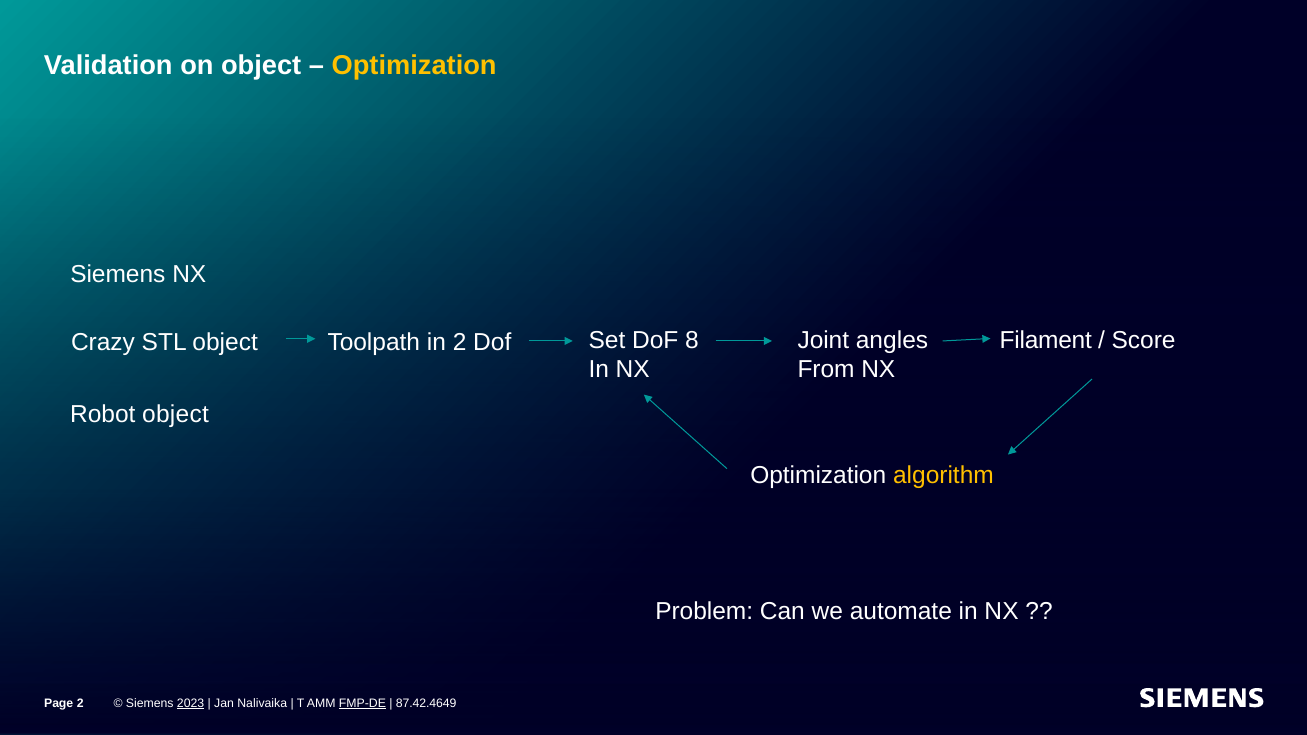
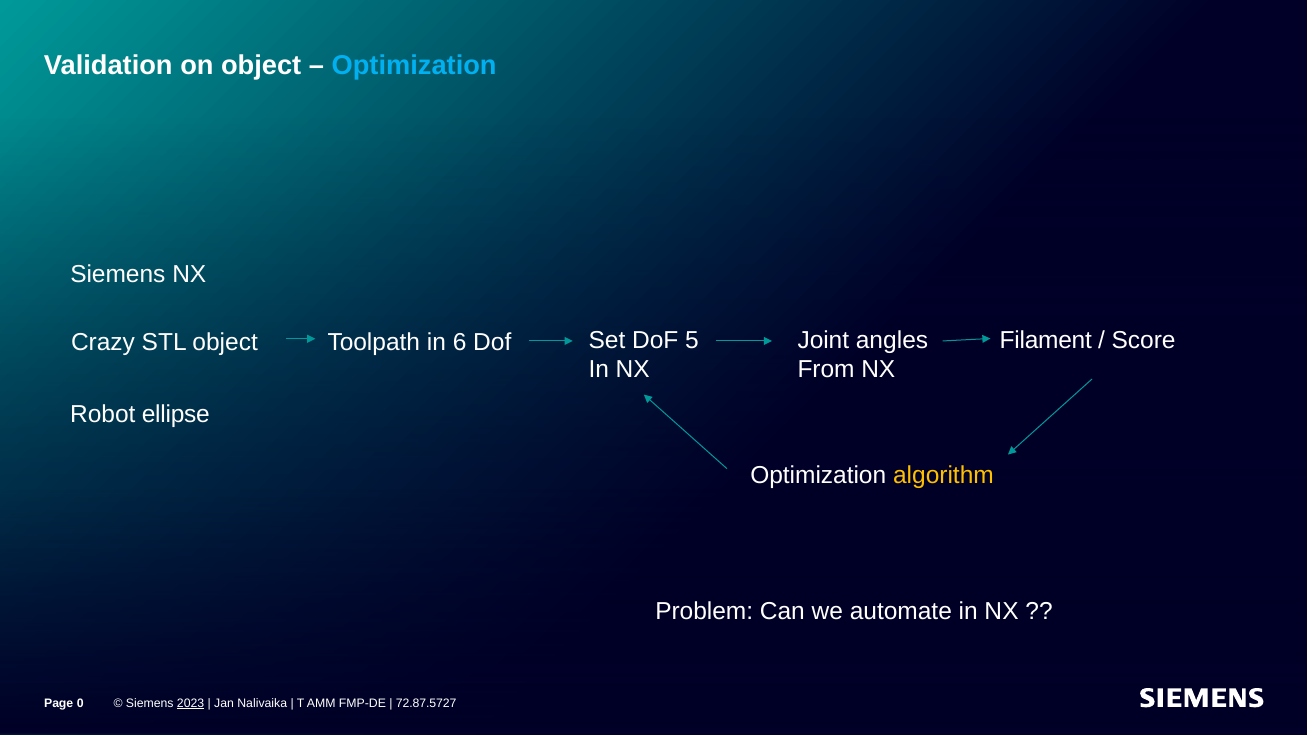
Optimization at (414, 66) colour: yellow -> light blue
in 2: 2 -> 6
8: 8 -> 5
Robot object: object -> ellipse
Page 2: 2 -> 0
FMP-DE underline: present -> none
87.42.4649: 87.42.4649 -> 72.87.5727
